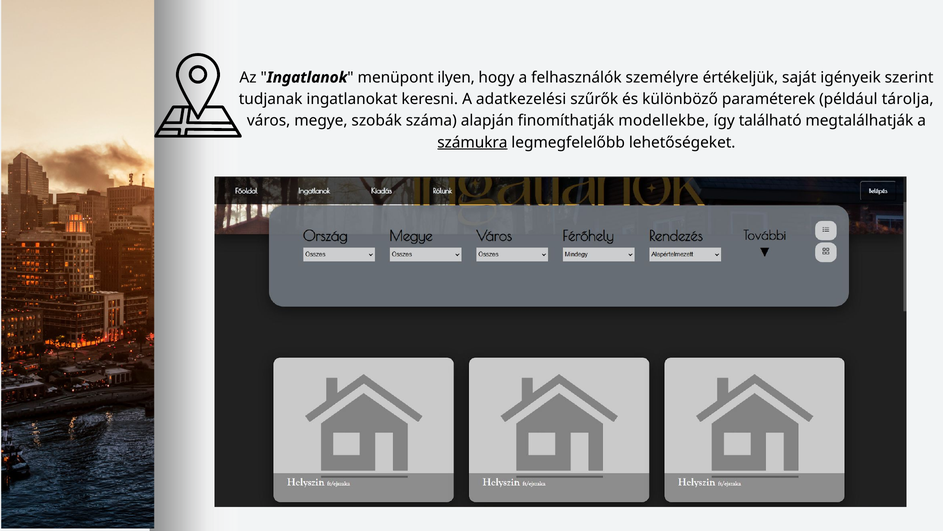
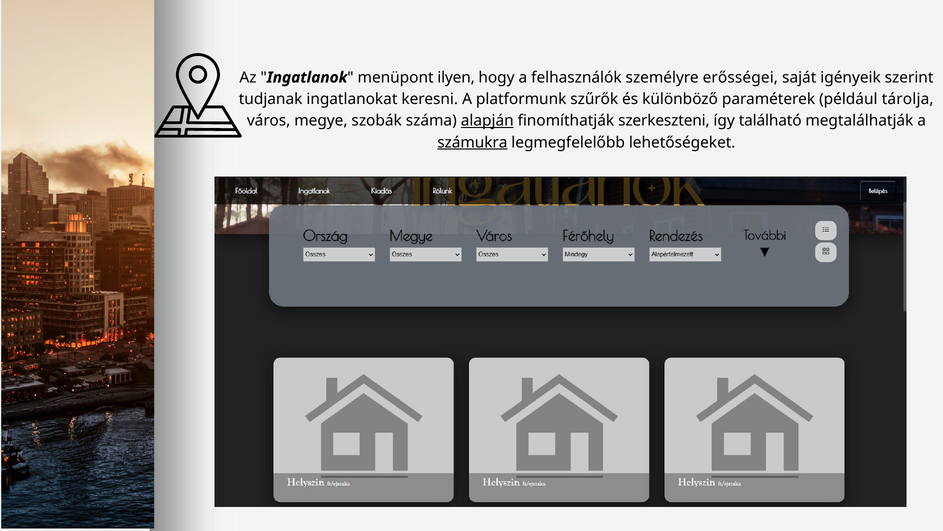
értékeljük: értékeljük -> erősségei
adatkezelési: adatkezelési -> platformunk
alapján underline: none -> present
modellekbe: modellekbe -> szerkeszteni
